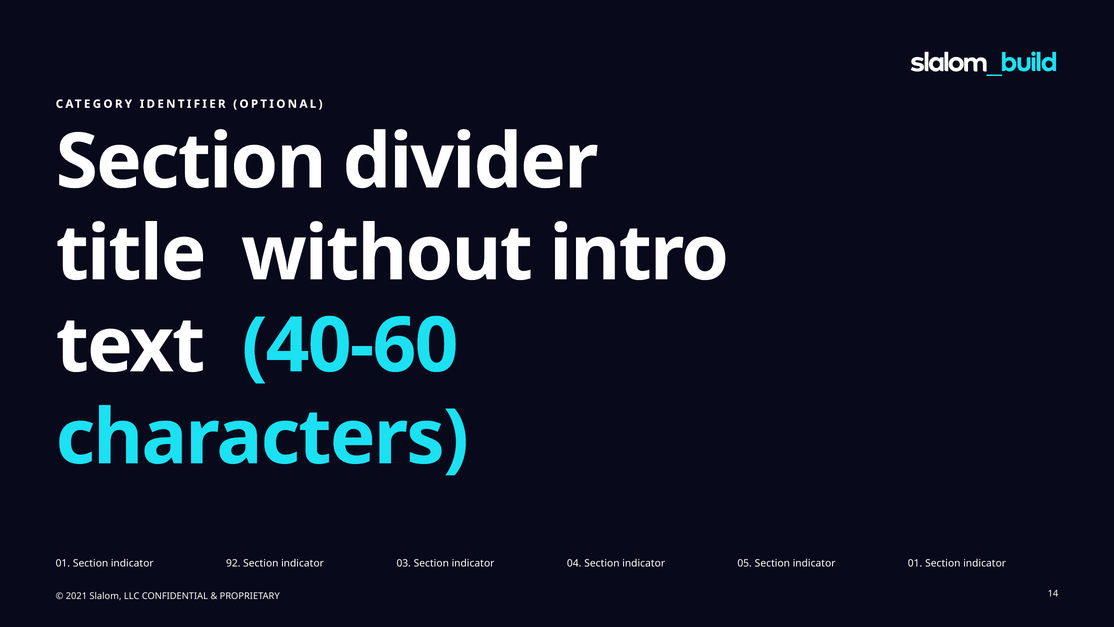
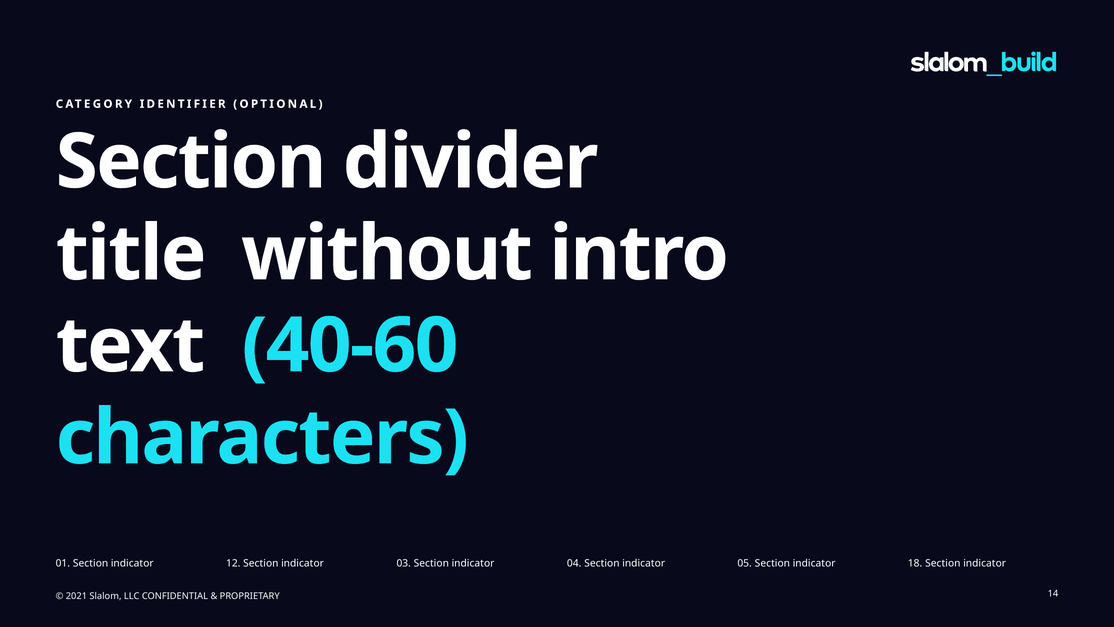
92: 92 -> 12
indicator 01: 01 -> 18
